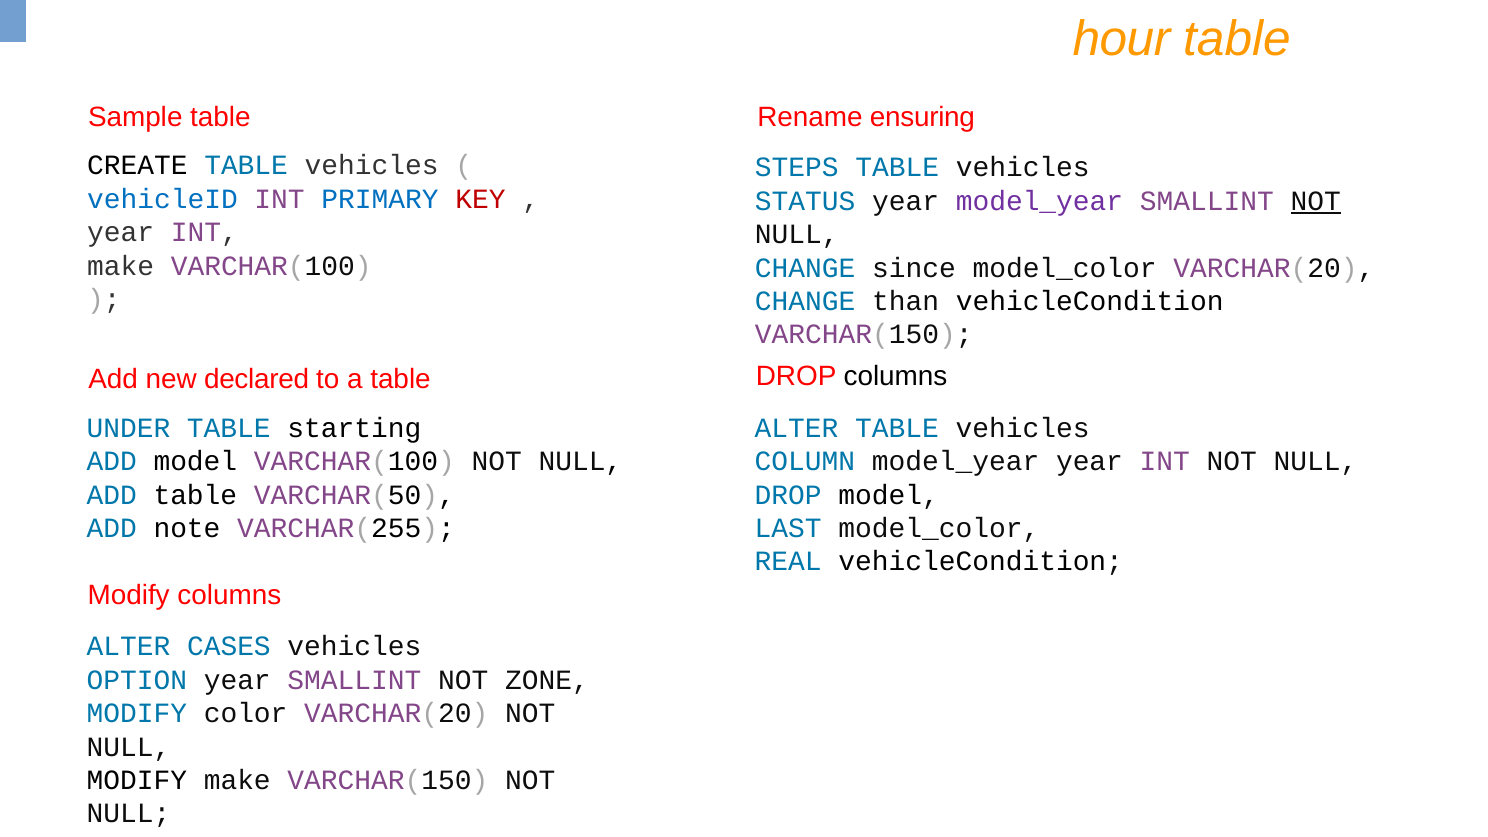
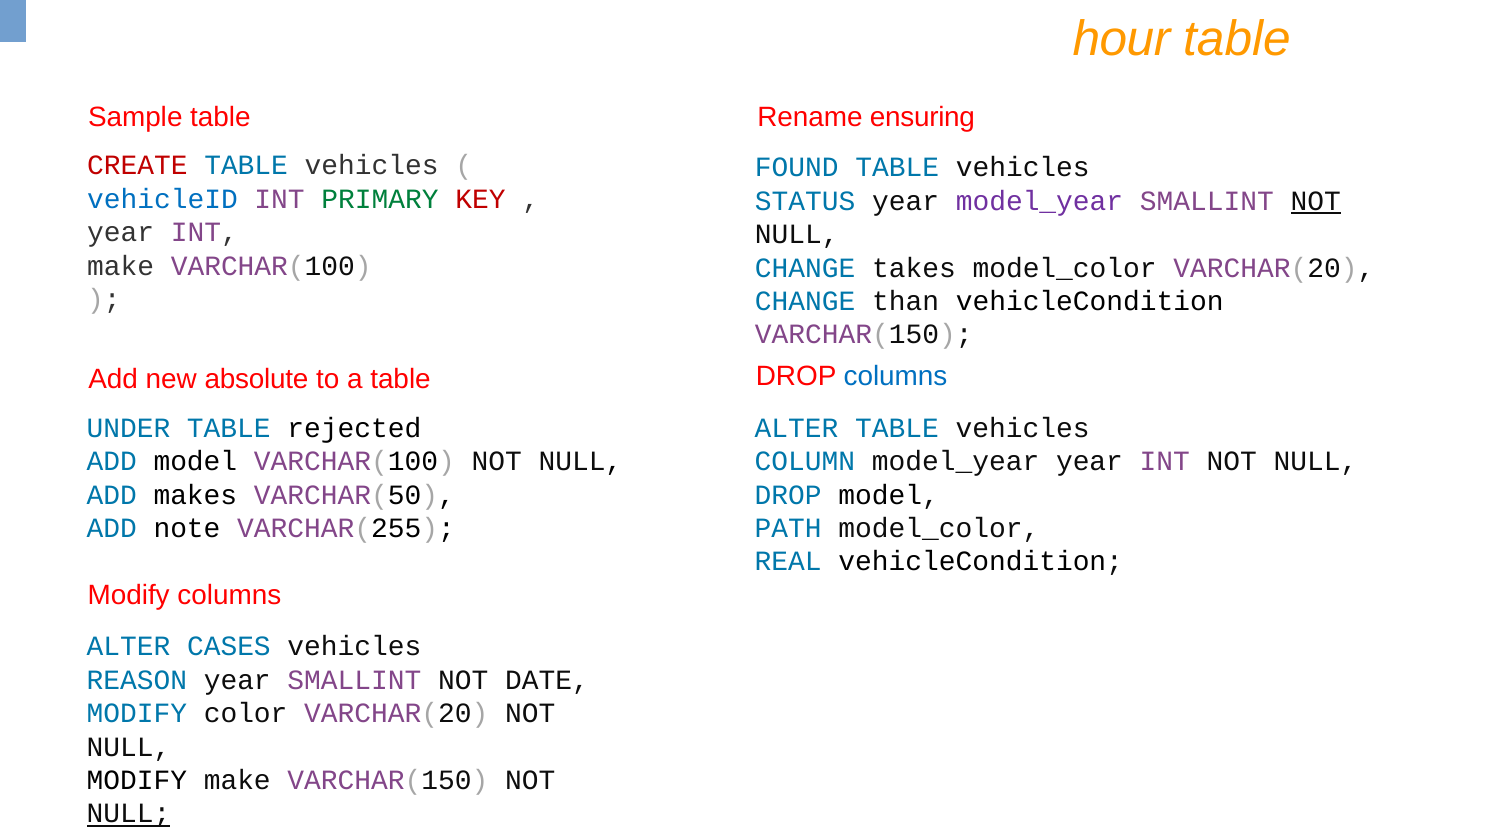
CREATE colour: black -> red
STEPS: STEPS -> FOUND
PRIMARY colour: blue -> green
since: since -> takes
columns at (896, 376) colour: black -> blue
declared: declared -> absolute
starting: starting -> rejected
ADD table: table -> makes
LAST: LAST -> PATH
OPTION: OPTION -> REASON
ZONE: ZONE -> DATE
NULL at (128, 814) underline: none -> present
